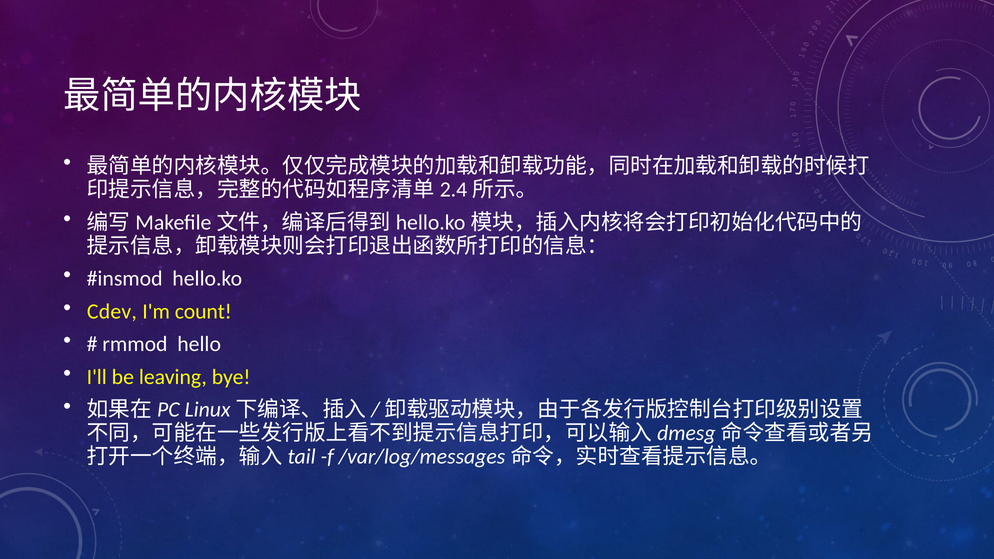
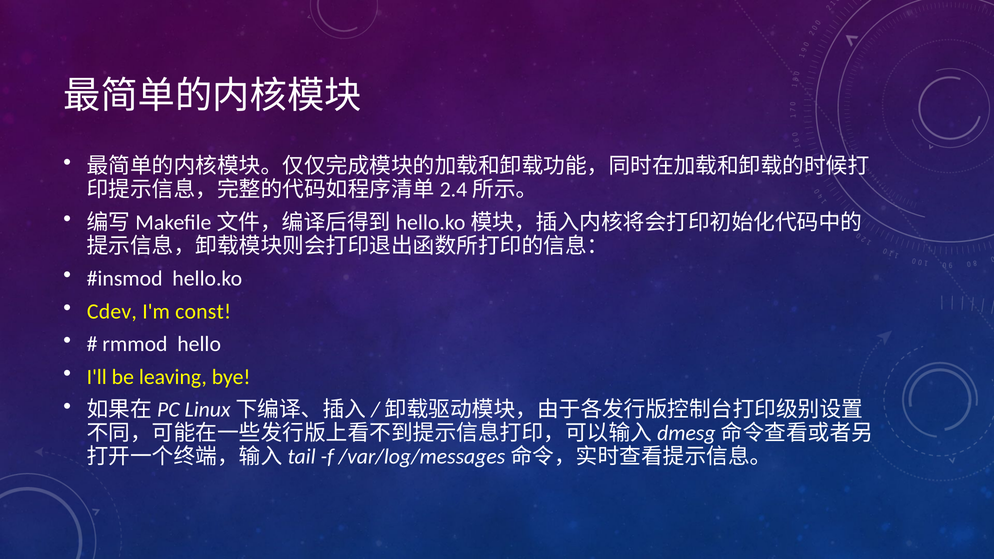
count: count -> const
